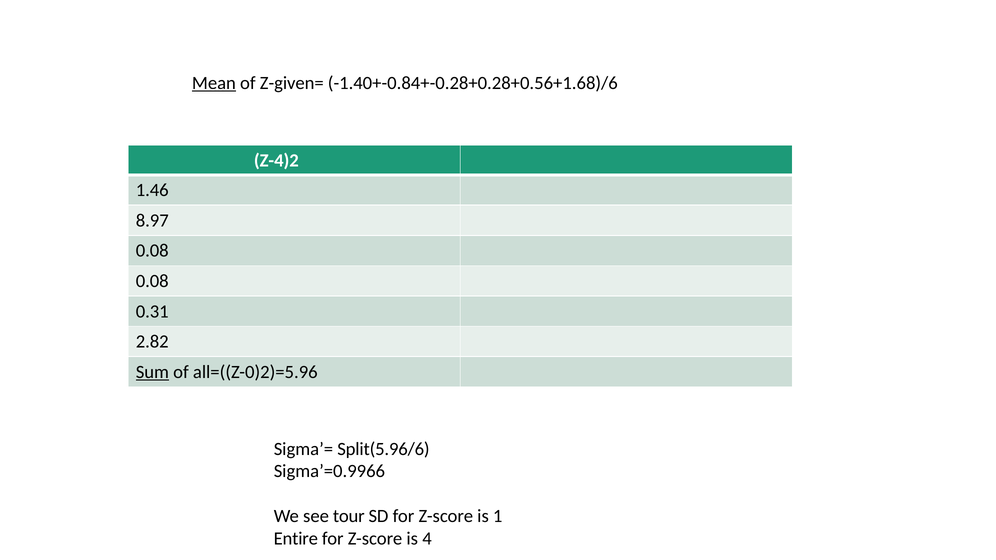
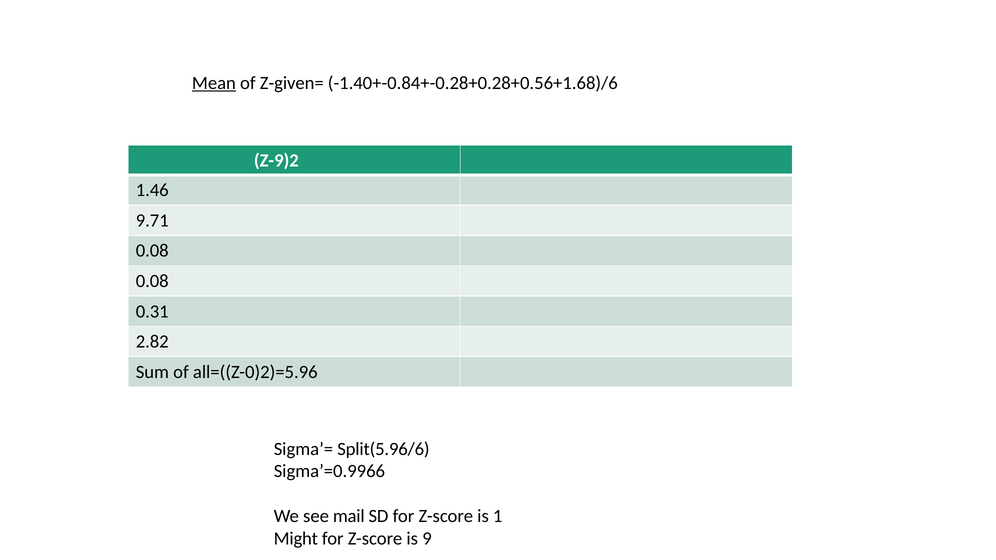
Z-4)2: Z-4)2 -> Z-9)2
8.97: 8.97 -> 9.71
Sum underline: present -> none
tour: tour -> mail
Entire: Entire -> Might
4: 4 -> 9
